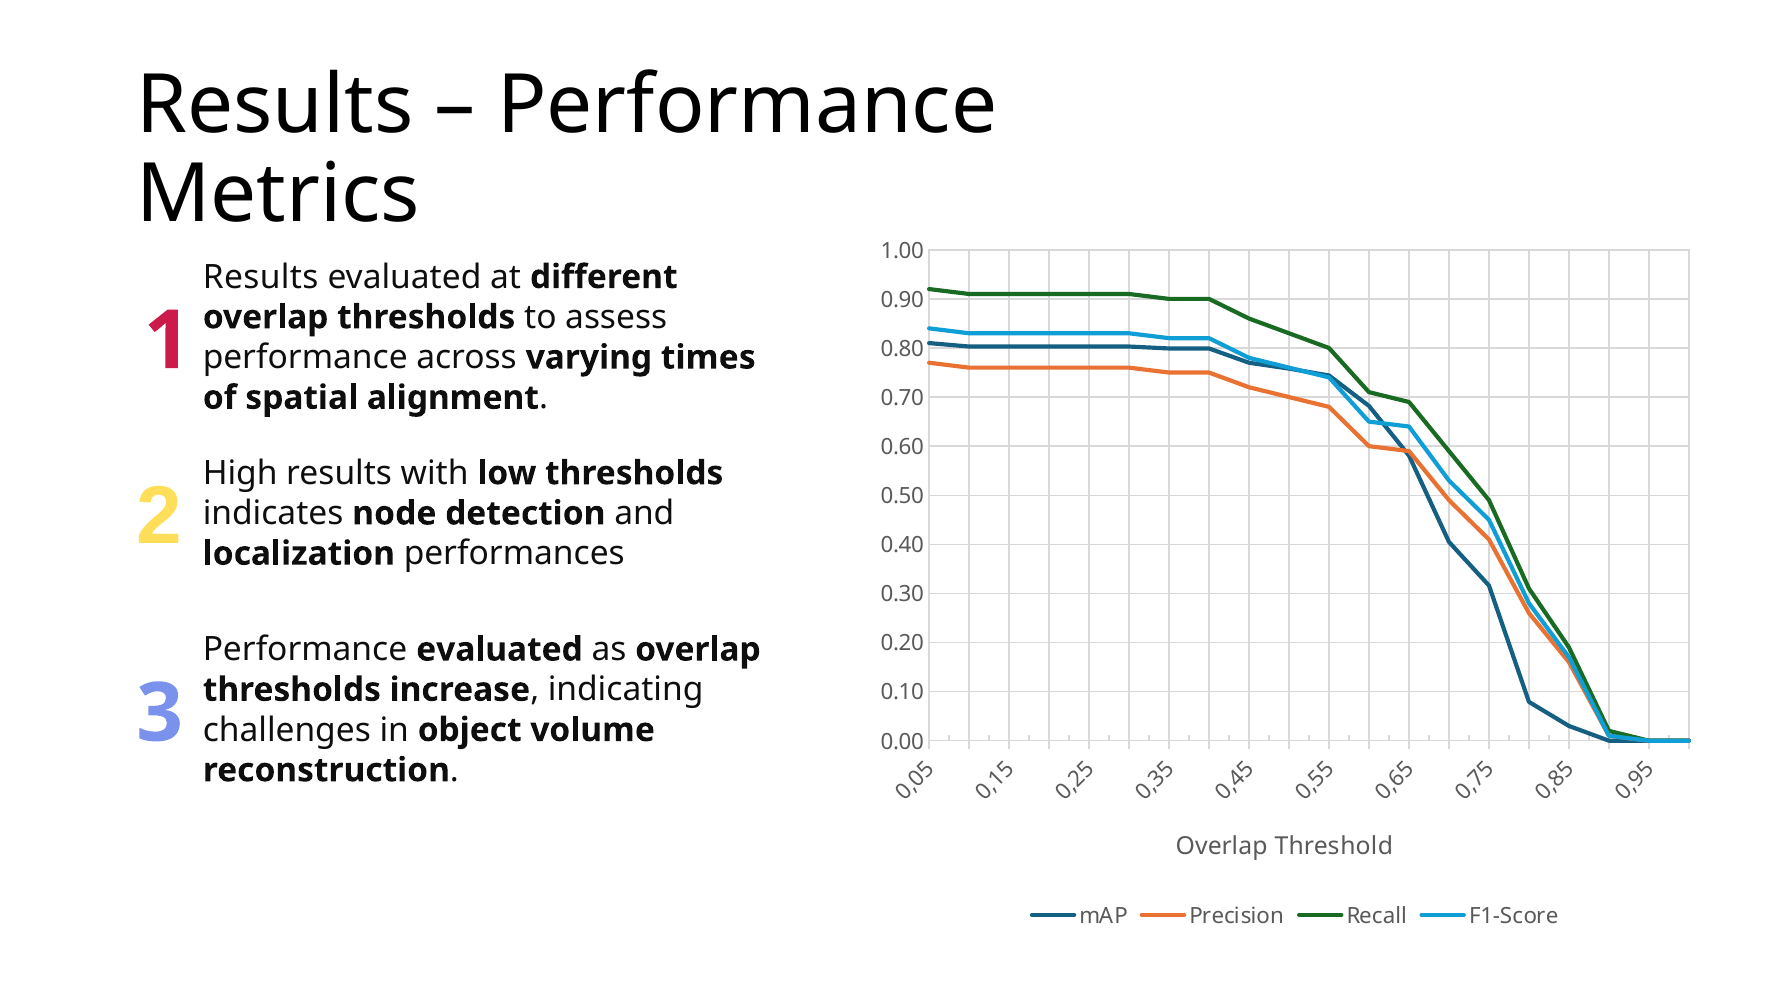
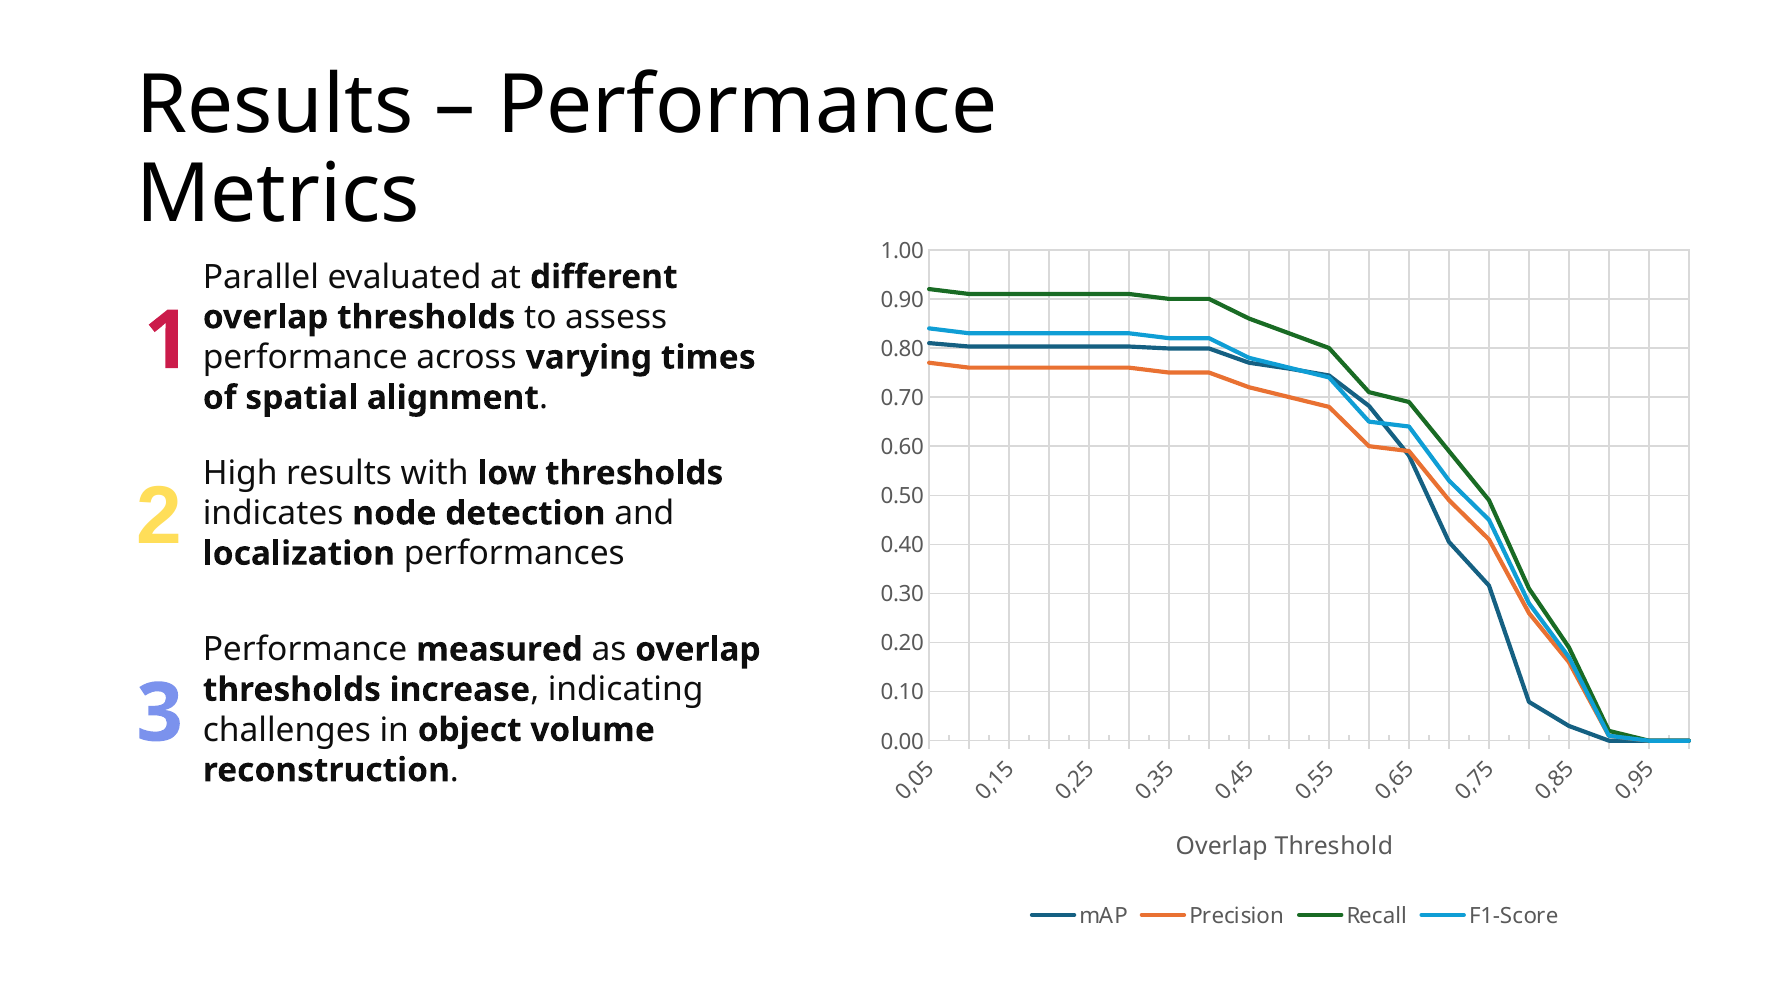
Results at (261, 277): Results -> Parallel
Performance evaluated: evaluated -> measured
